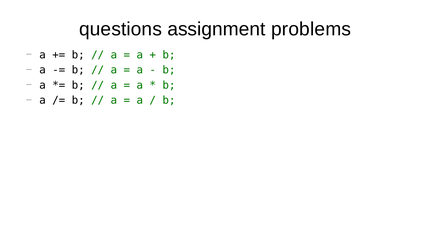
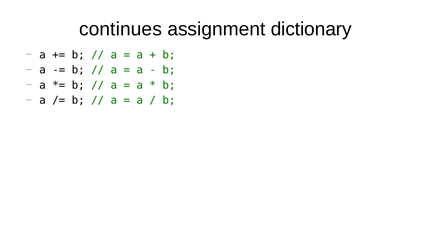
questions: questions -> continues
problems: problems -> dictionary
